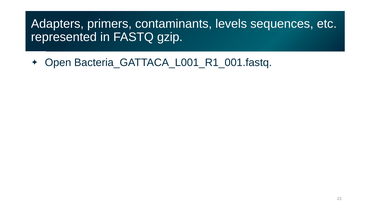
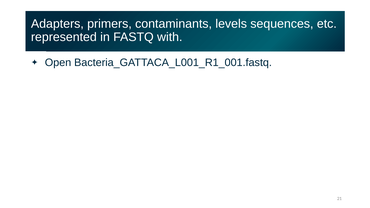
gzip: gzip -> with
